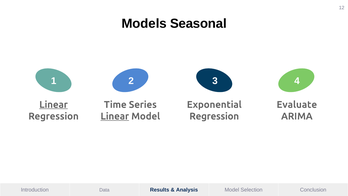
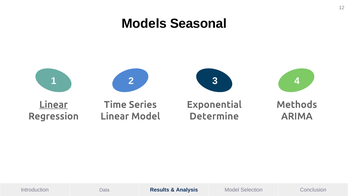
Evaluate: Evaluate -> Methods
Linear at (115, 116) underline: present -> none
Regression at (214, 116): Regression -> Determine
